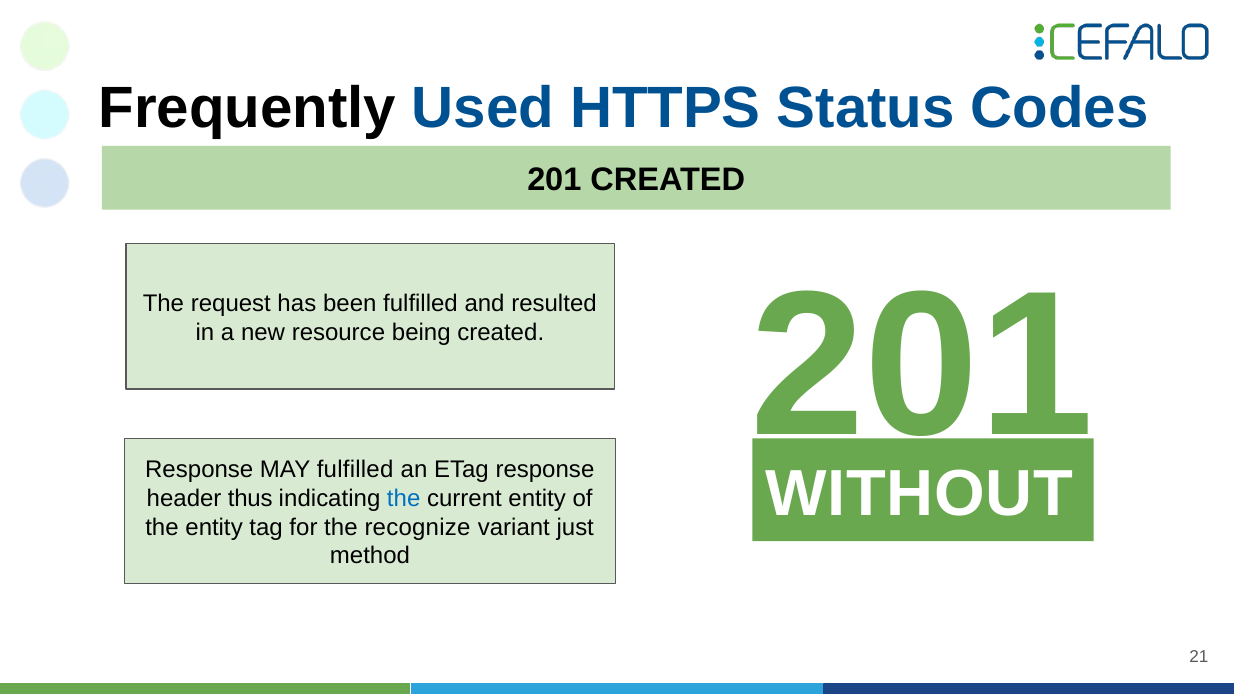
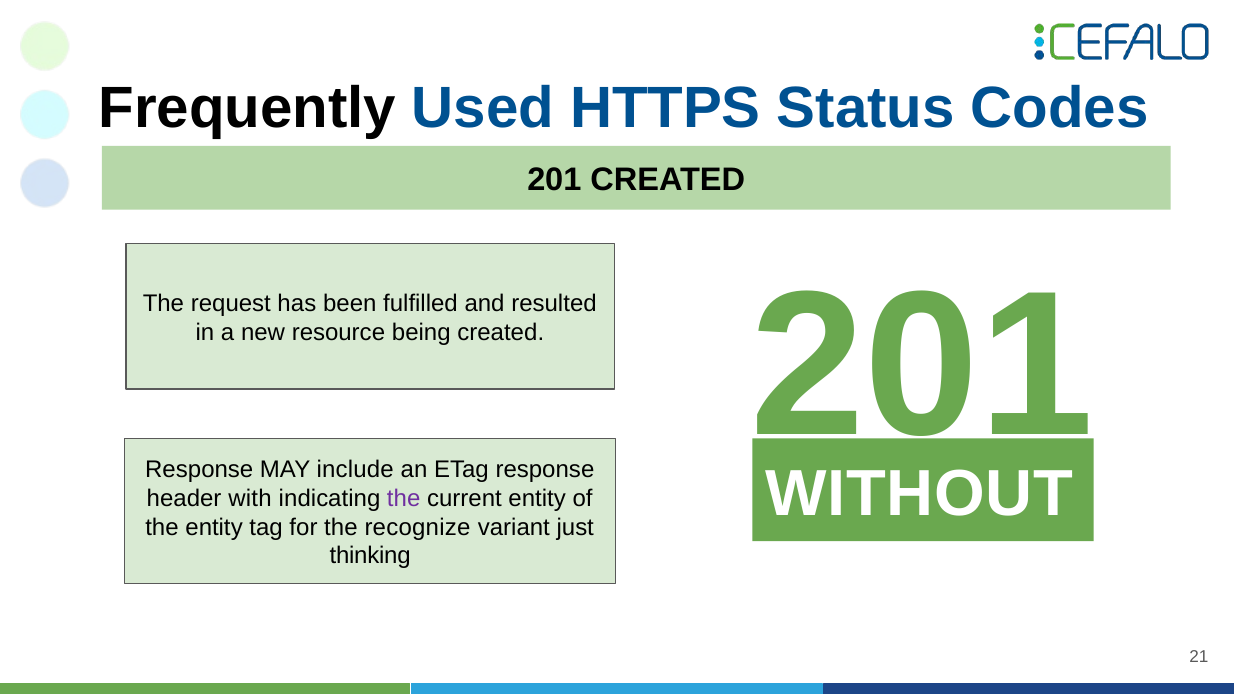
MAY fulfilled: fulfilled -> include
thus: thus -> with
the at (404, 498) colour: blue -> purple
method: method -> thinking
